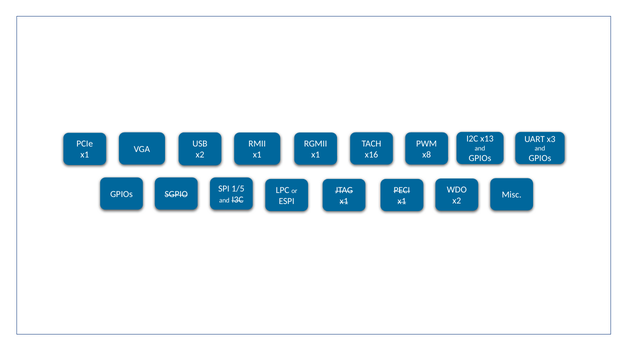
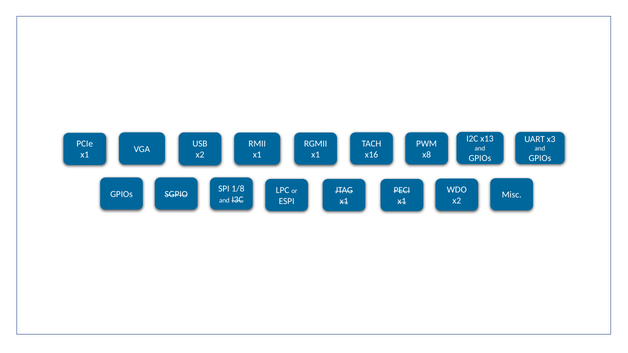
1/5: 1/5 -> 1/8
